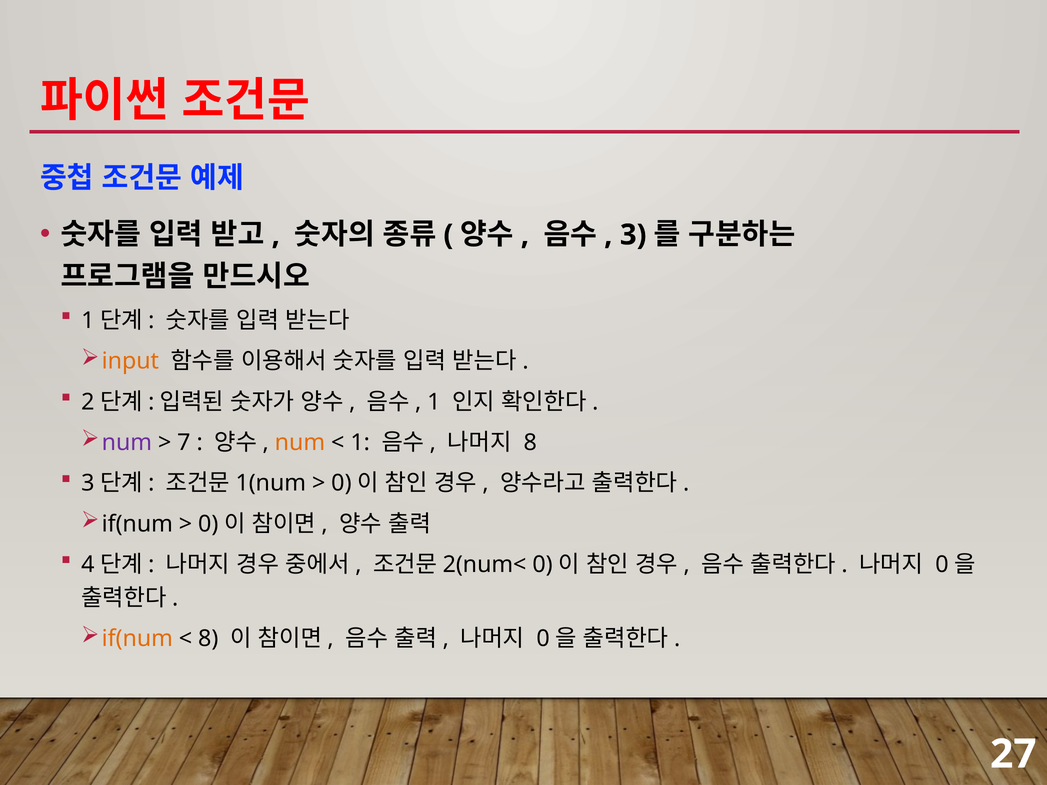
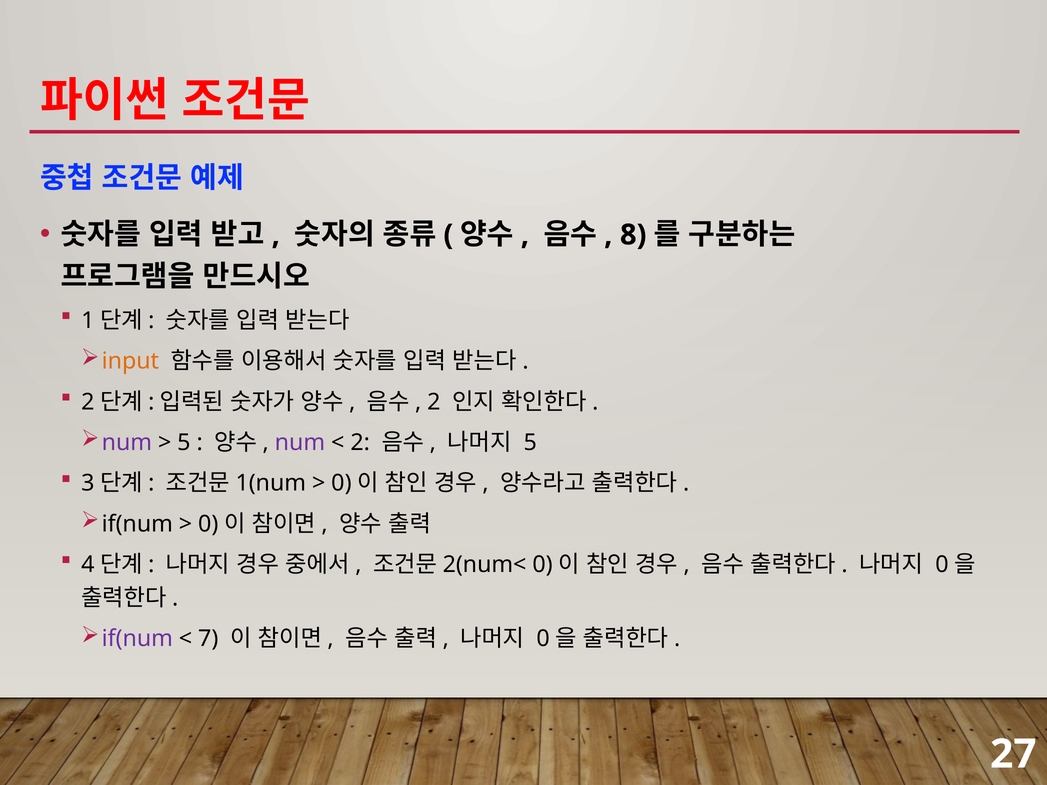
3: 3 -> 8
1 at (434, 402): 1 -> 2
7 at (184, 443): 7 -> 5
num at (300, 443) colour: orange -> purple
1 at (360, 443): 1 -> 2
8 at (530, 443): 8 -> 5
if(num at (137, 639) colour: orange -> purple
8 at (208, 639): 8 -> 7
